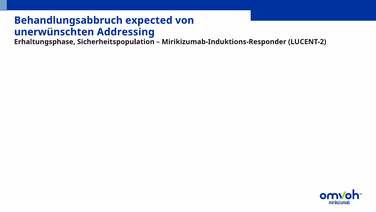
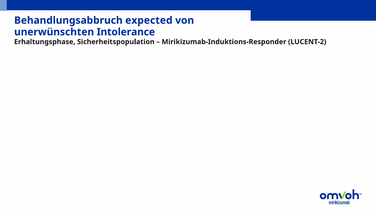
Addressing: Addressing -> Intolerance
